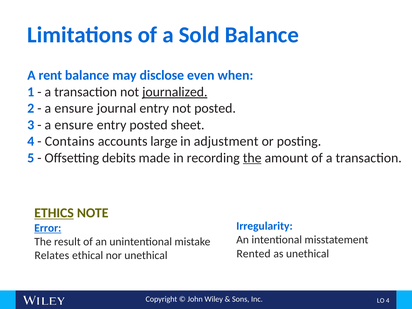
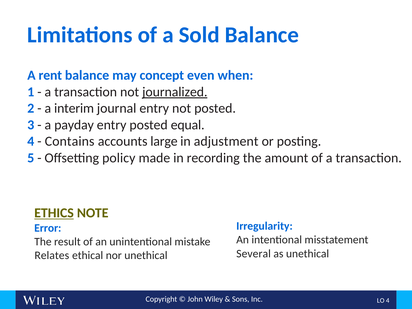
disclose: disclose -> concept
ensure at (74, 108): ensure -> interim
ensure at (74, 125): ensure -> payday
sheet: sheet -> equal
debits: debits -> policy
the at (252, 158) underline: present -> none
Error underline: present -> none
Rented: Rented -> Several
